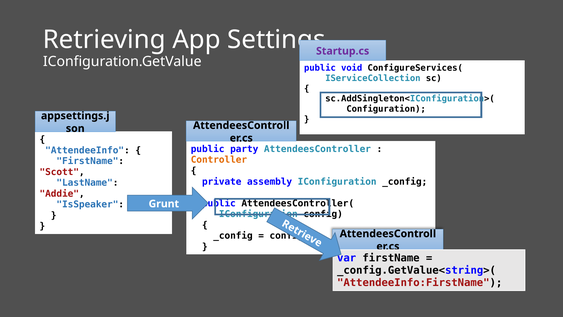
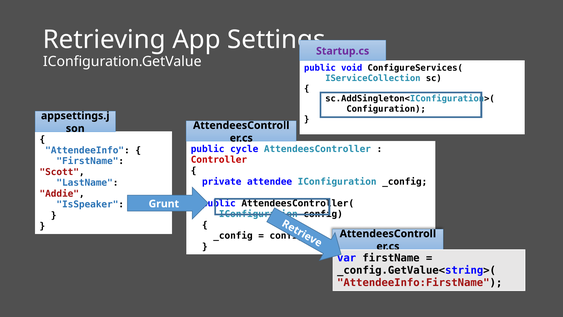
party: party -> cycle
Controller colour: orange -> red
assembly: assembly -> attendee
